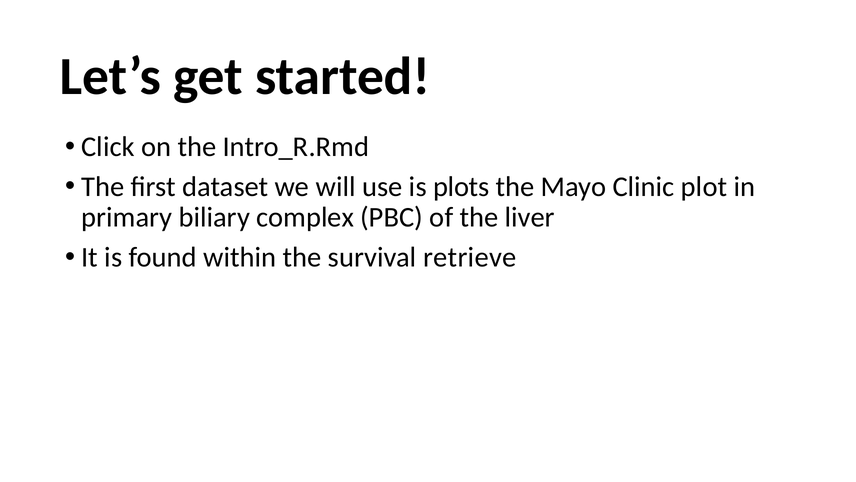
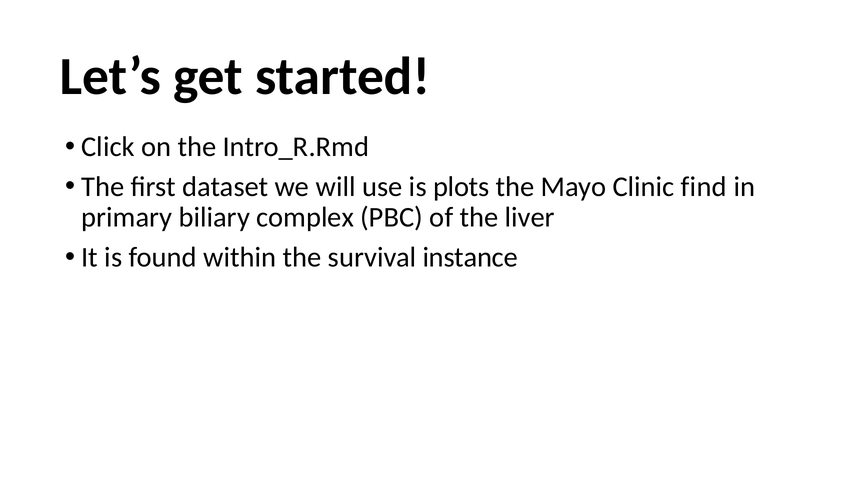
plot: plot -> find
retrieve: retrieve -> instance
